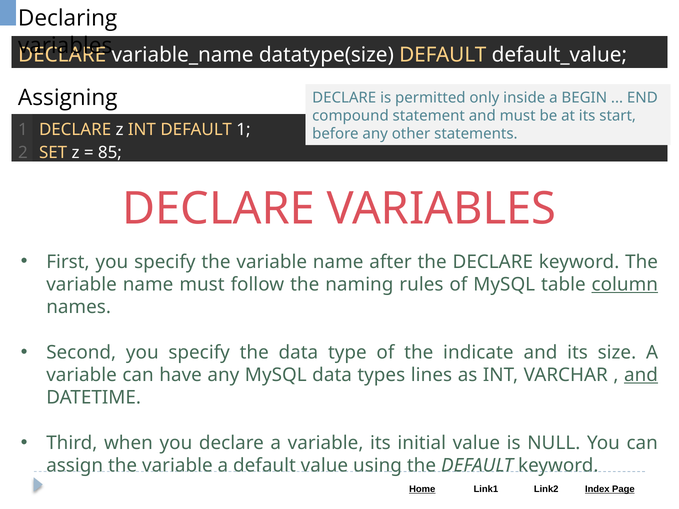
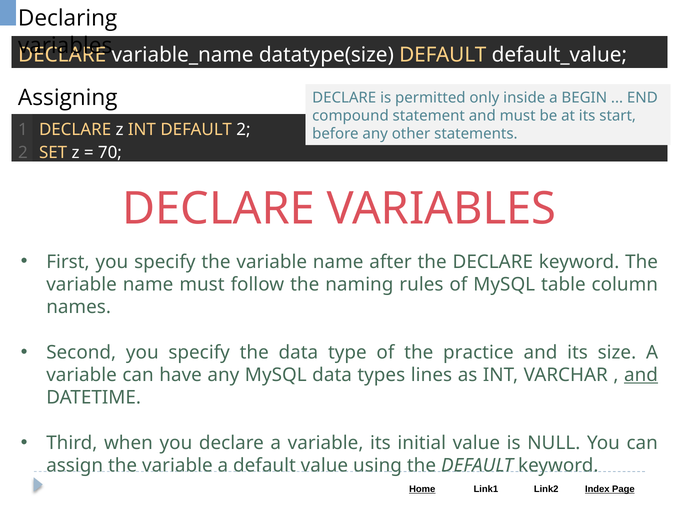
DEFAULT 1: 1 -> 2
85: 85 -> 70
column underline: present -> none
indicate: indicate -> practice
